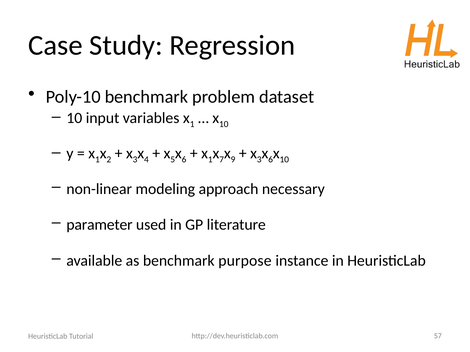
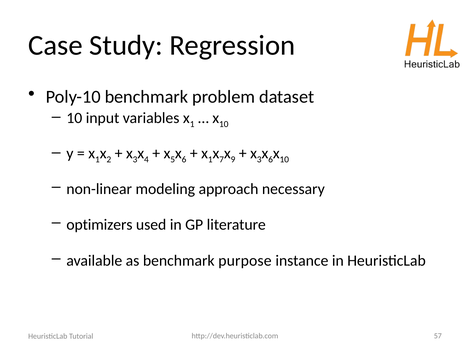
parameter: parameter -> optimizers
